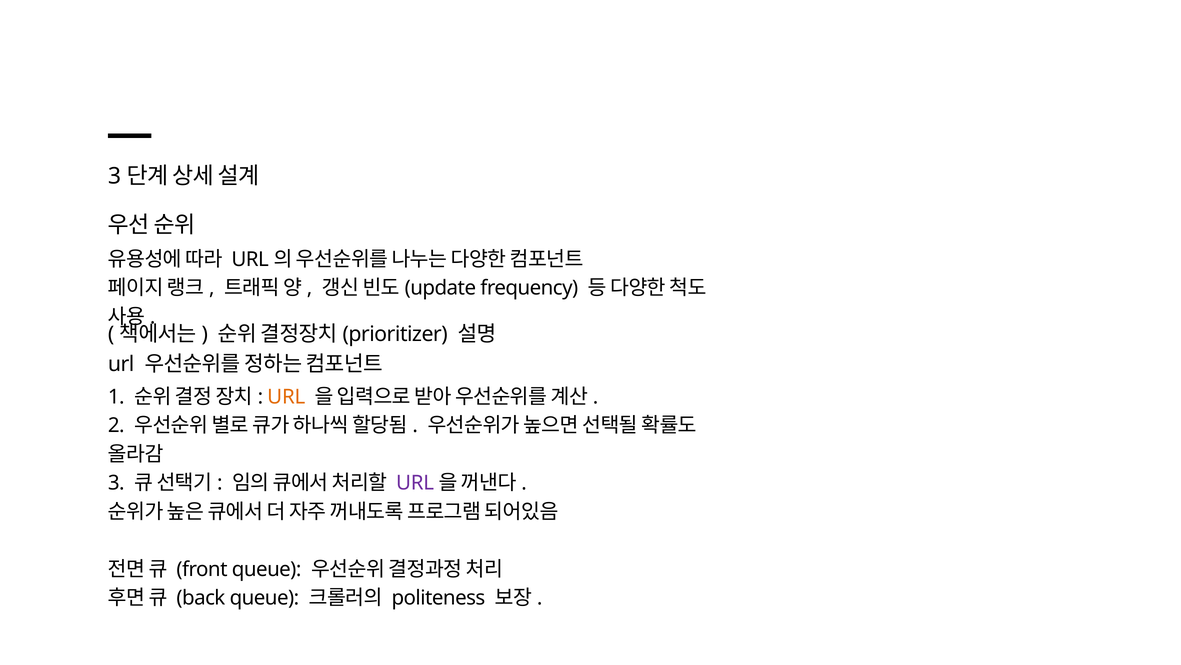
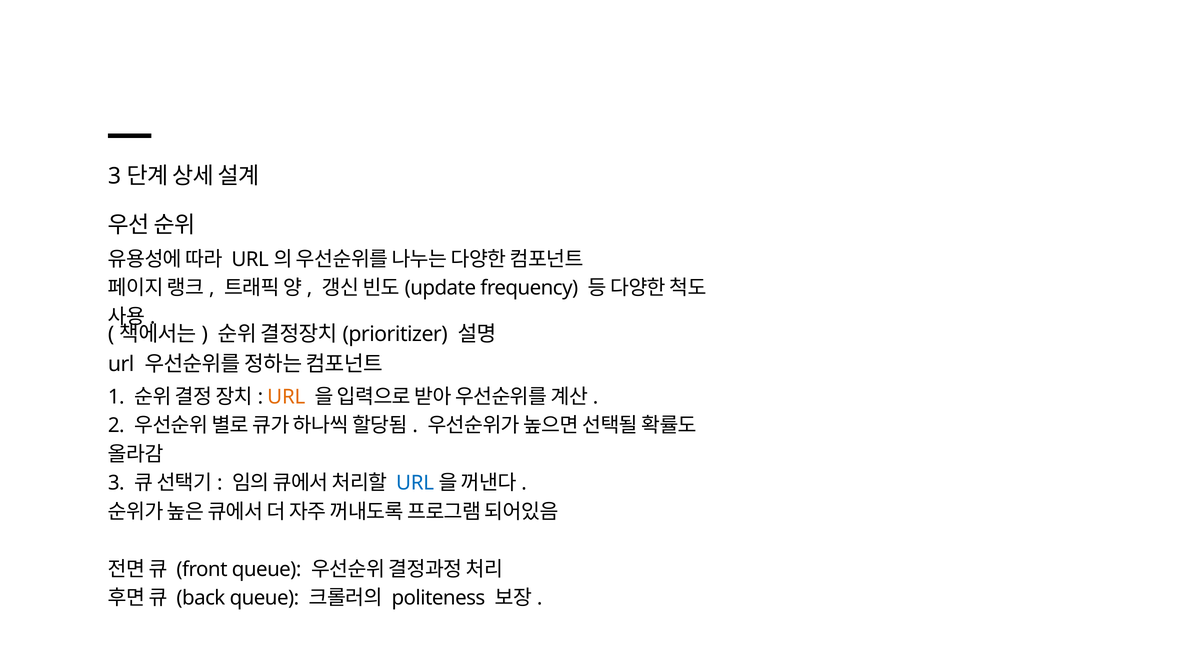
URL at (415, 483) colour: purple -> blue
